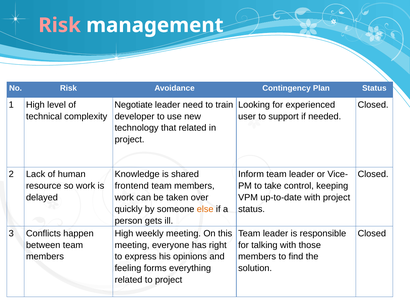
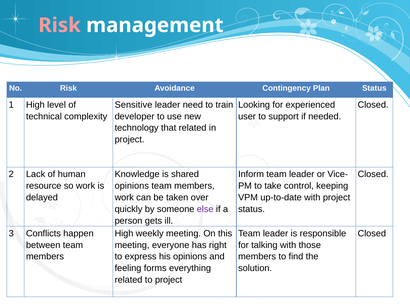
Negotiate: Negotiate -> Sensitive
frontend at (132, 186): frontend -> opinions
else colour: orange -> purple
